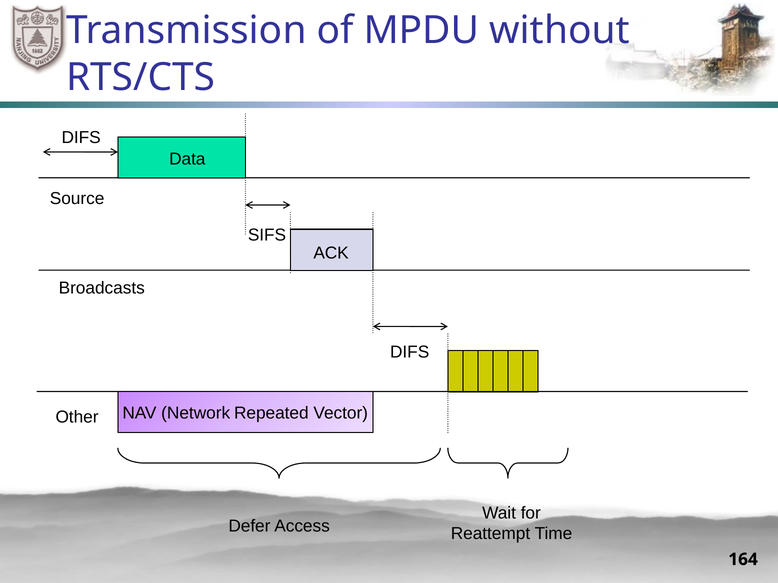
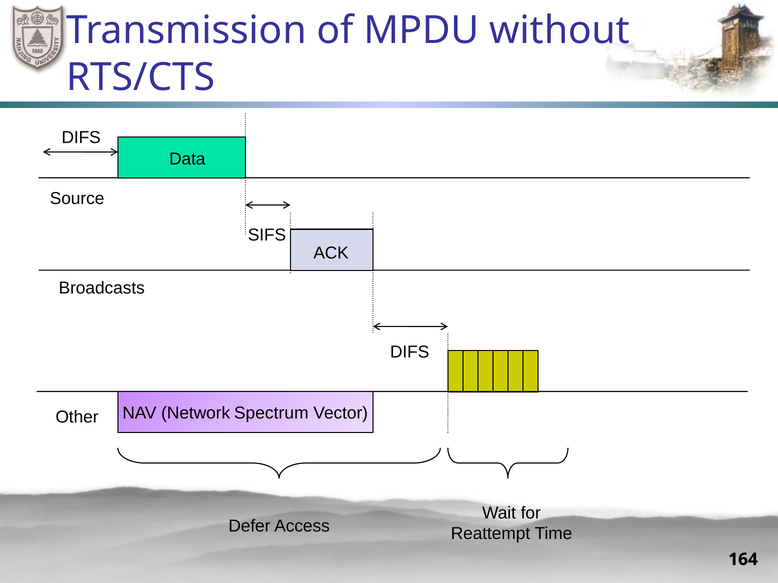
Repeated: Repeated -> Spectrum
